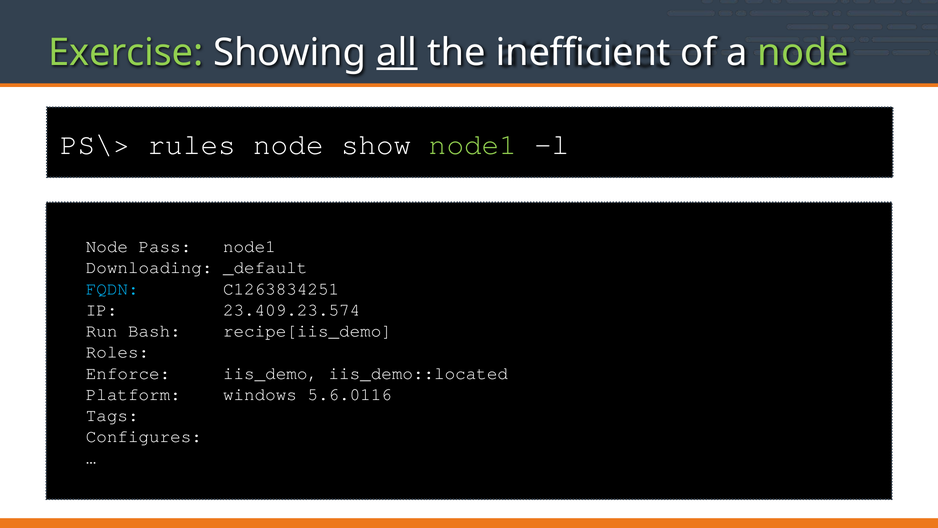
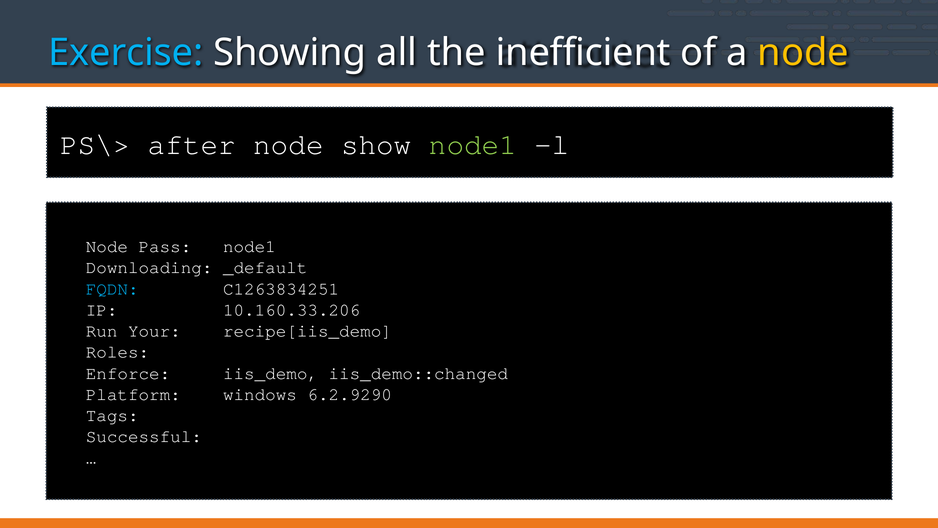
Exercise colour: light green -> light blue
all underline: present -> none
node at (803, 52) colour: light green -> yellow
rules: rules -> after
23.409.23.574: 23.409.23.574 -> 10.160.33.206
Bash: Bash -> Your
iis_demo::located: iis_demo::located -> iis_demo::changed
5.6.0116: 5.6.0116 -> 6.2.9290
Configures: Configures -> Successful
